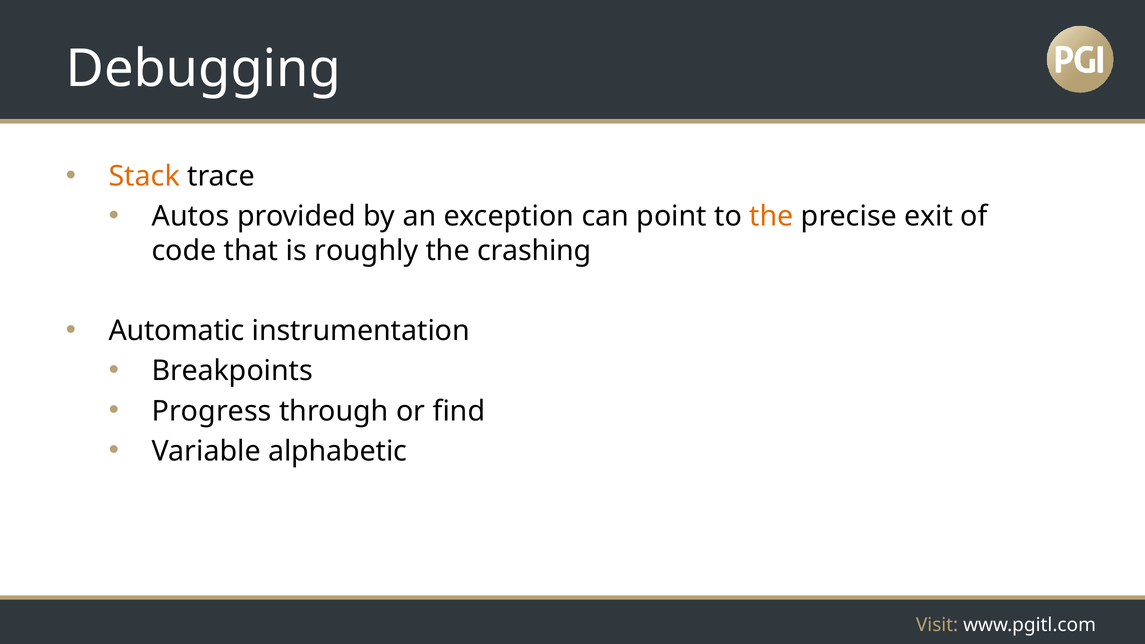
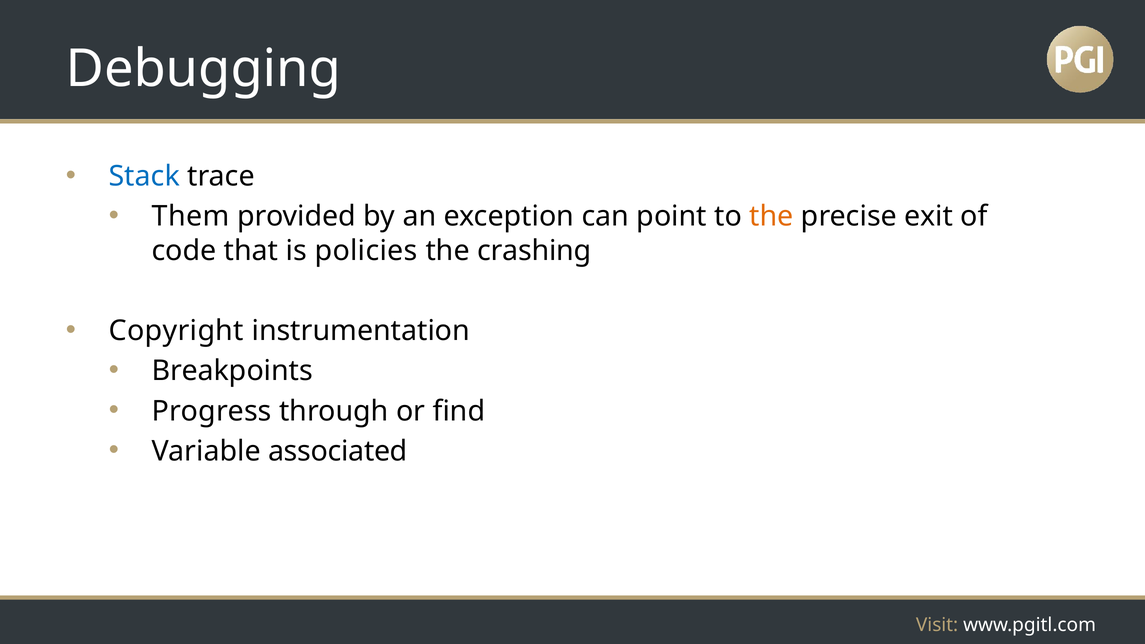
Stack colour: orange -> blue
Autos: Autos -> Them
roughly: roughly -> policies
Automatic: Automatic -> Copyright
alphabetic: alphabetic -> associated
